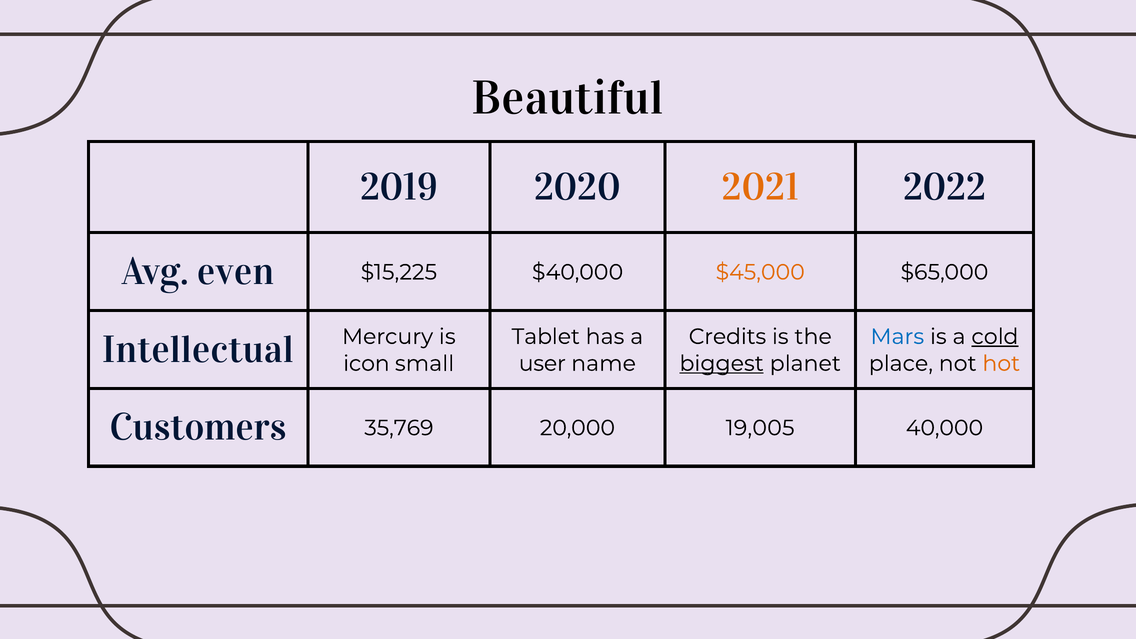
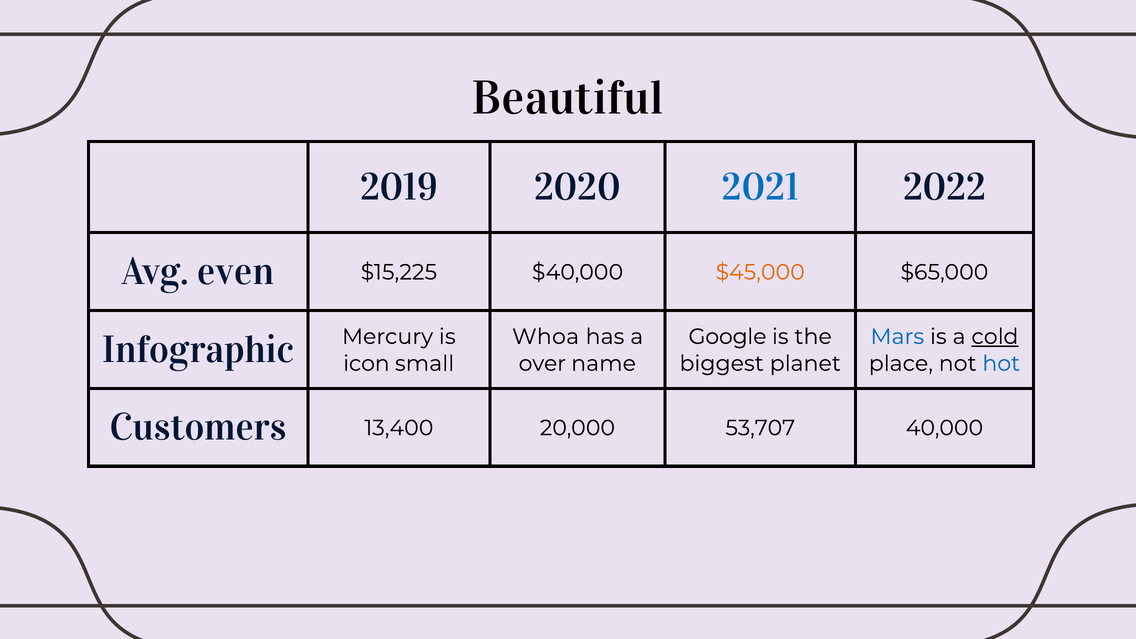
2021 colour: orange -> blue
Tablet: Tablet -> Whoa
Credits: Credits -> Google
Intellectual: Intellectual -> Infographic
user: user -> over
biggest underline: present -> none
hot colour: orange -> blue
35,769: 35,769 -> 13,400
19,005: 19,005 -> 53,707
